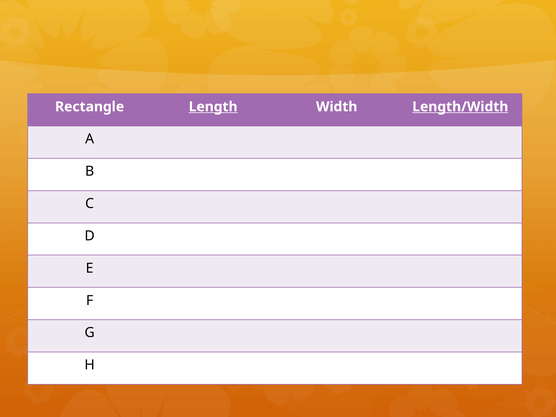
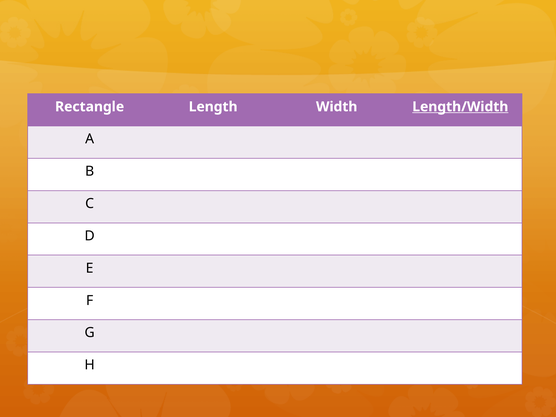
Length underline: present -> none
